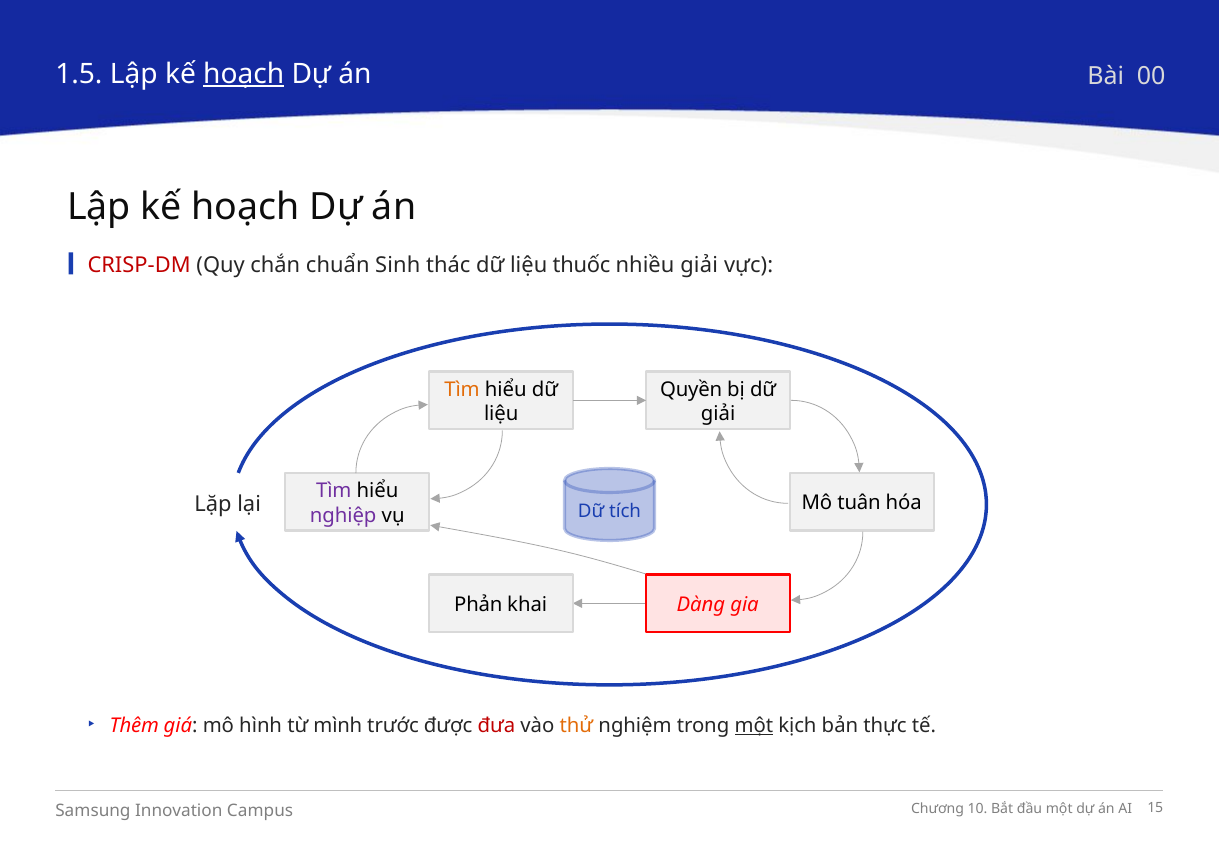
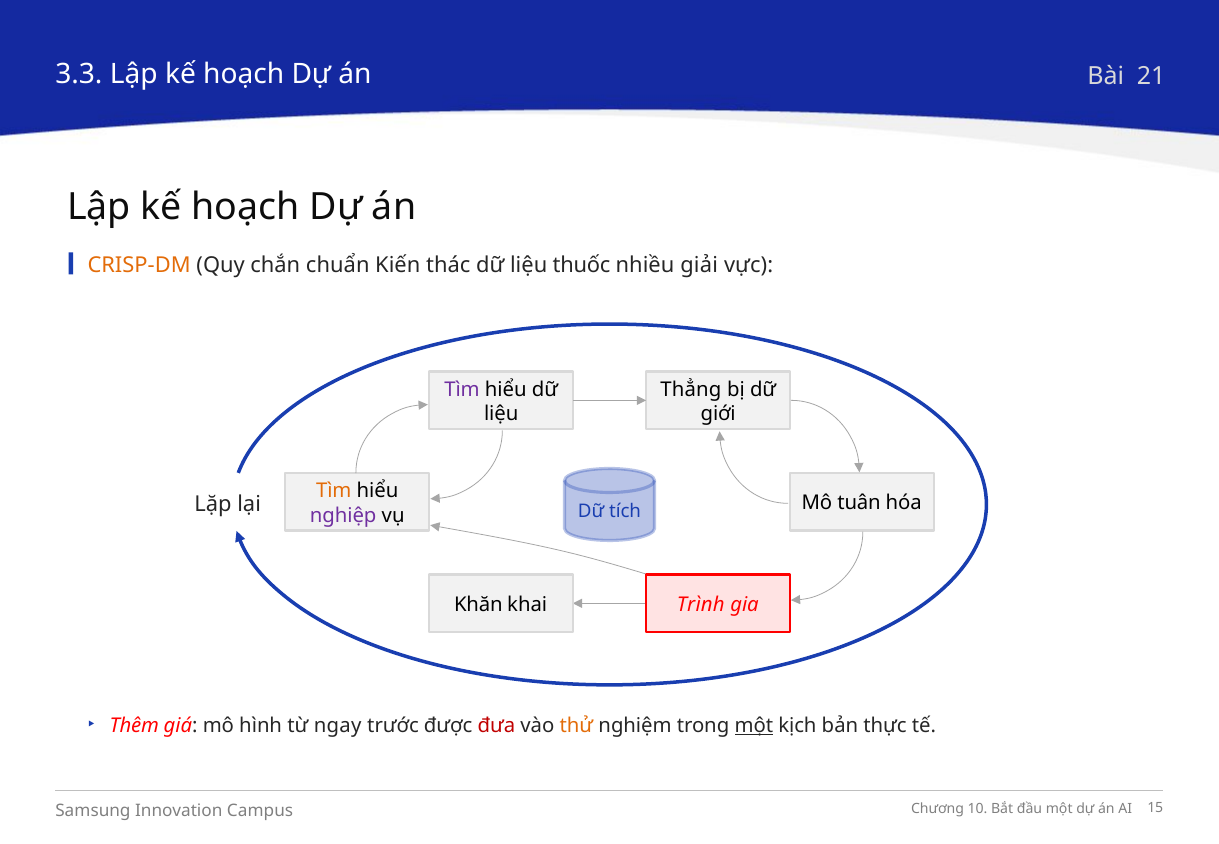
1.5: 1.5 -> 3.3
hoạch at (244, 74) underline: present -> none
00: 00 -> 21
CRISP-DM colour: red -> orange
Sinh: Sinh -> Kiến
Tìm at (462, 390) colour: orange -> purple
Quyền: Quyền -> Thẳng
giải at (718, 414): giải -> giới
Tìm at (334, 491) colour: purple -> orange
Phản: Phản -> Khăn
Dàng: Dàng -> Trình
mình: mình -> ngay
